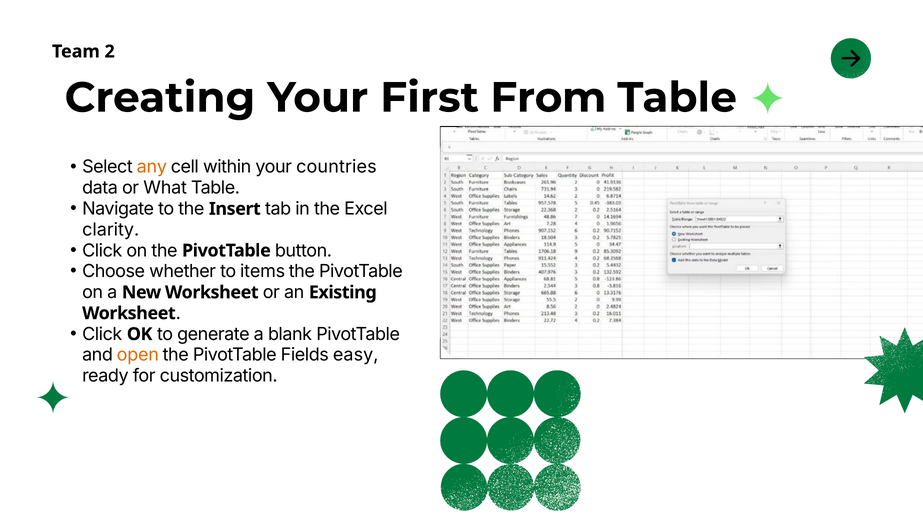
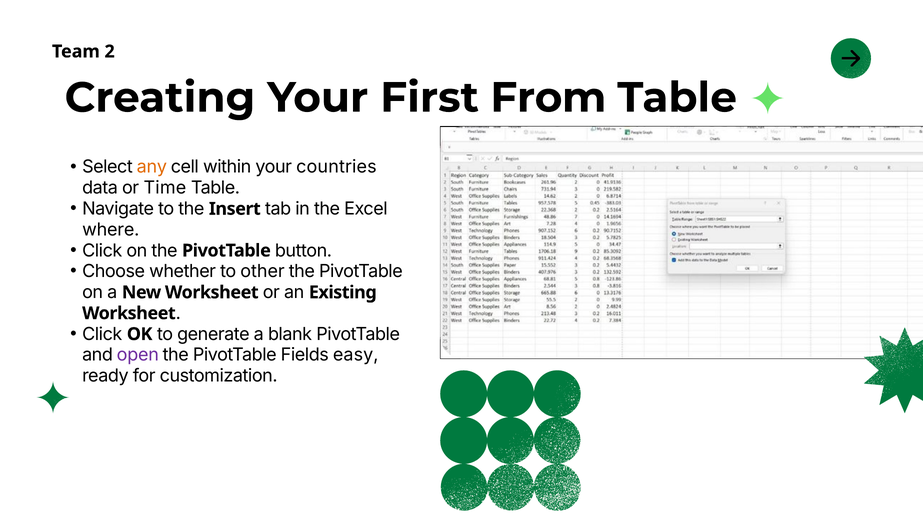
What: What -> Time
clarity: clarity -> where
items: items -> other
open colour: orange -> purple
